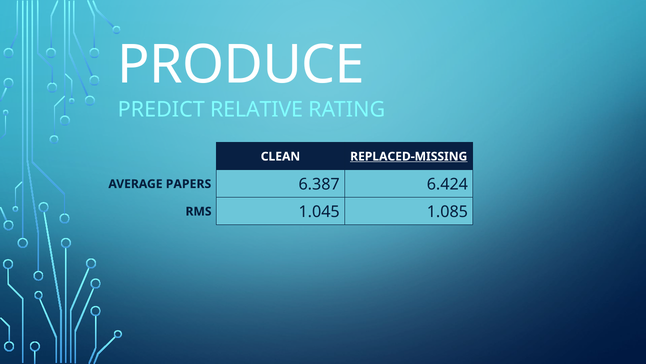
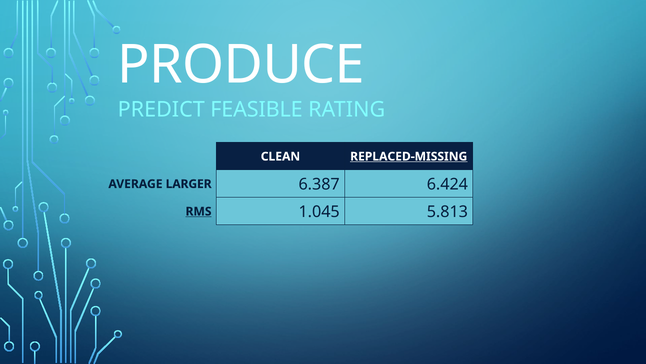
RELATIVE: RELATIVE -> FEASIBLE
PAPERS: PAPERS -> LARGER
RMS underline: none -> present
1.085: 1.085 -> 5.813
